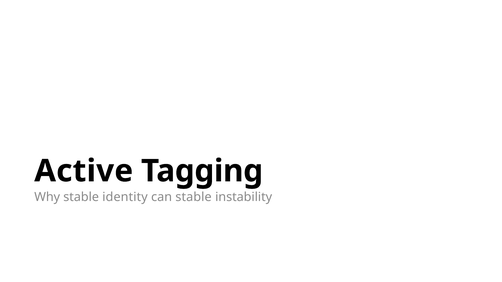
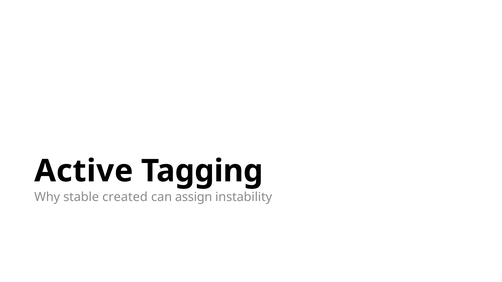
identity: identity -> created
can stable: stable -> assign
